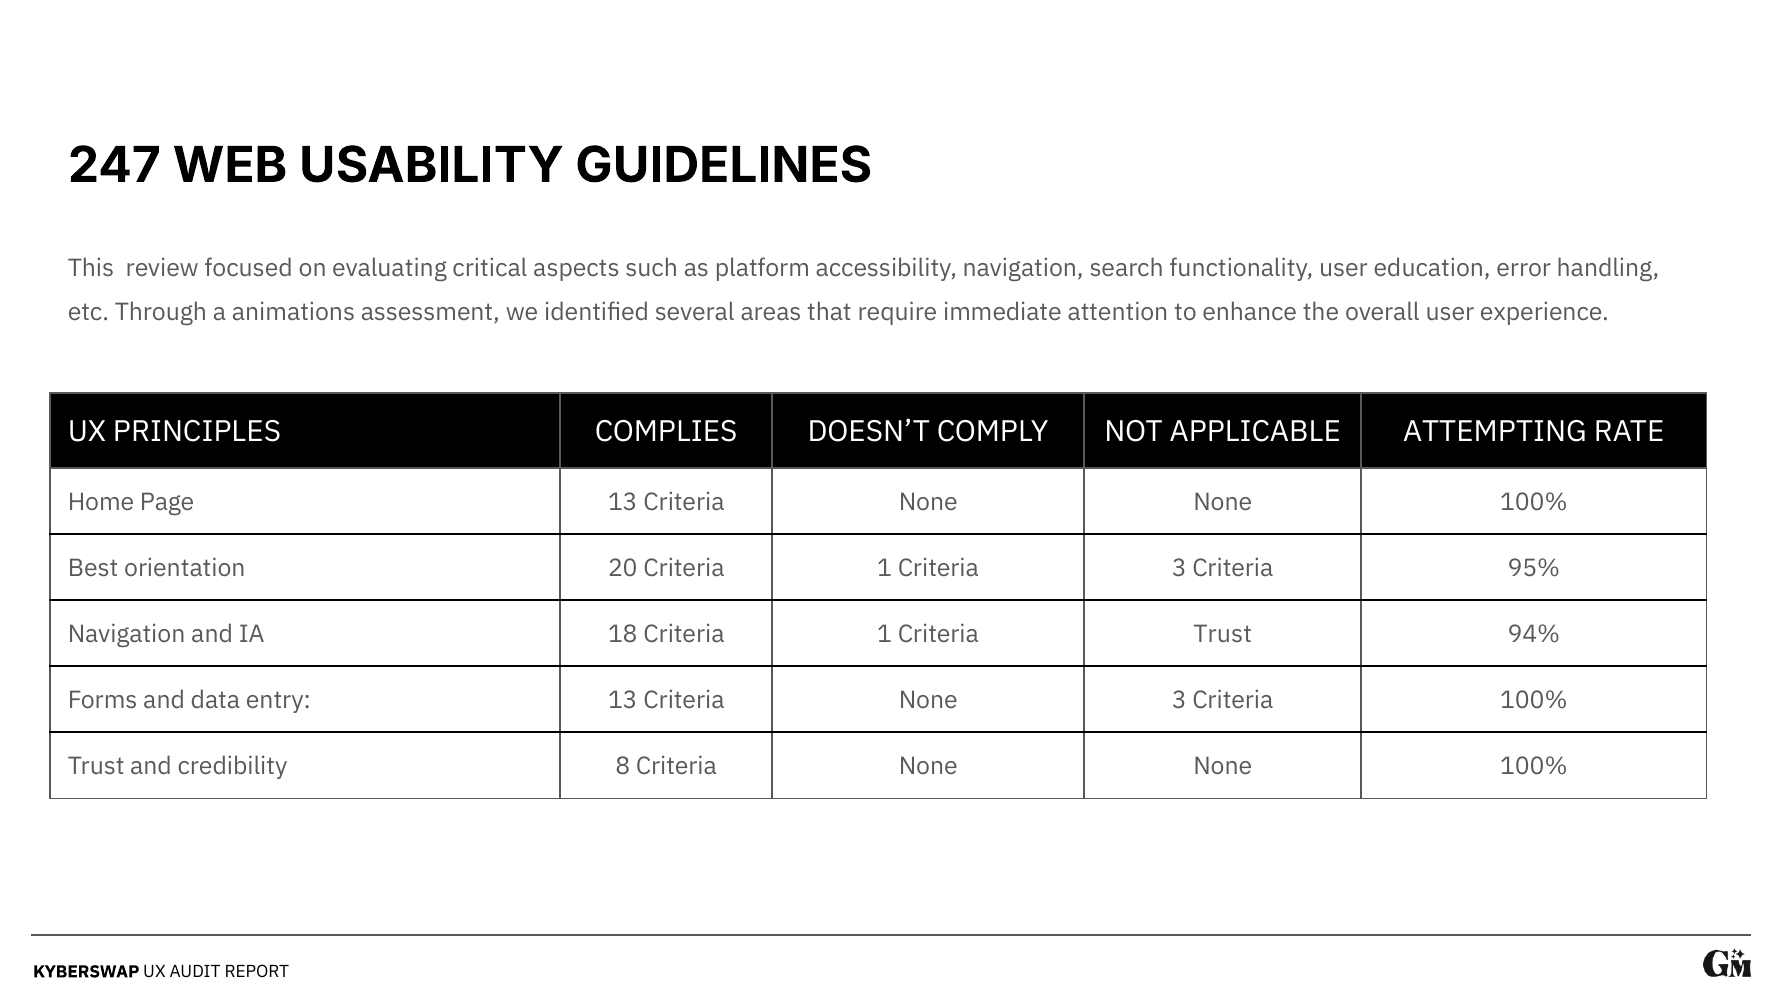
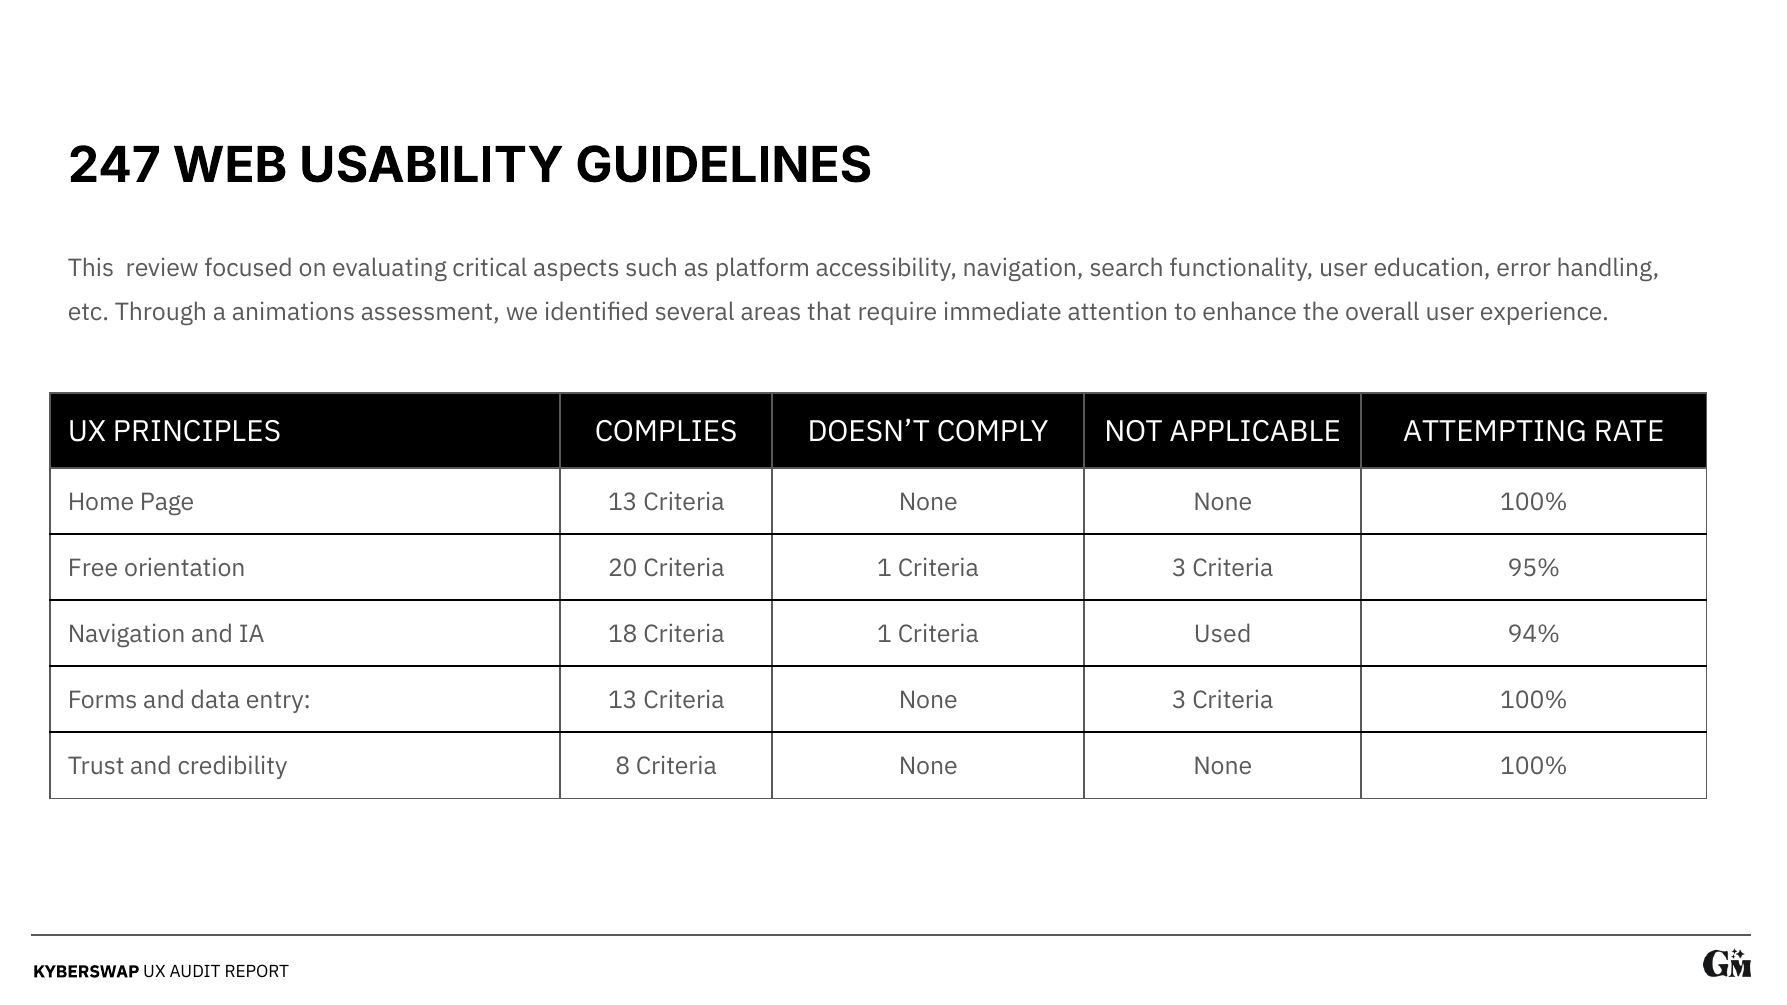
Best: Best -> Free
Criteria Trust: Trust -> Used
